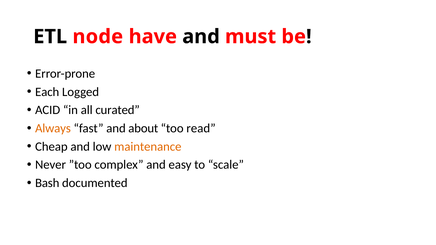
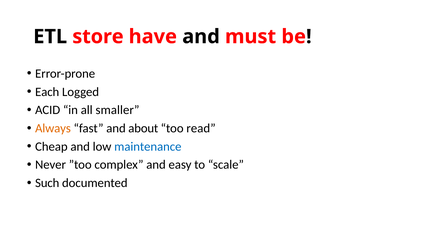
node: node -> store
curated: curated -> smaller
maintenance colour: orange -> blue
Bash: Bash -> Such
